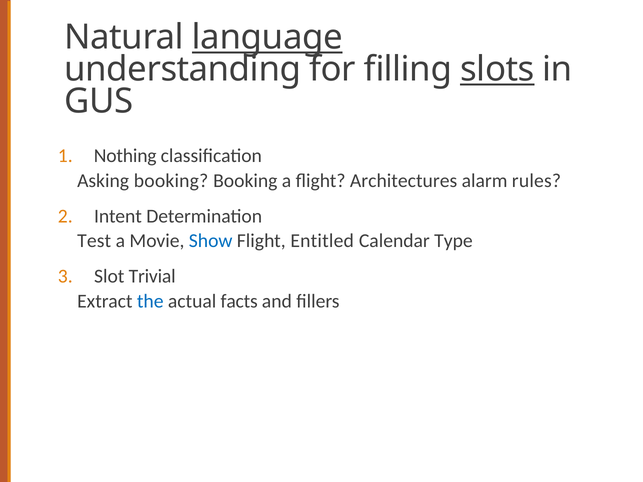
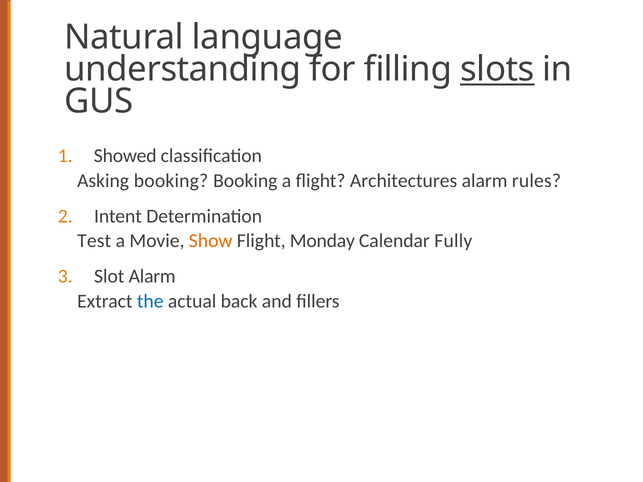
language underline: present -> none
Nothing: Nothing -> Showed
Show colour: blue -> orange
Entitled: Entitled -> Monday
Type: Type -> Fully
Slot Trivial: Trivial -> Alarm
facts: facts -> back
